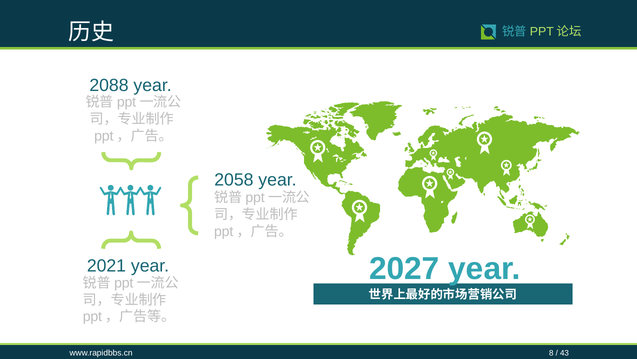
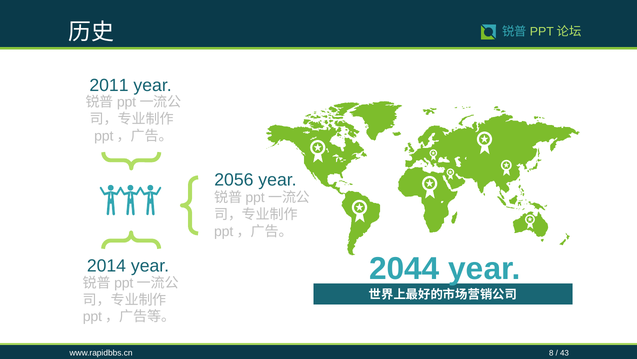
2088: 2088 -> 2011
2058: 2058 -> 2056
2027: 2027 -> 2044
2021: 2021 -> 2014
